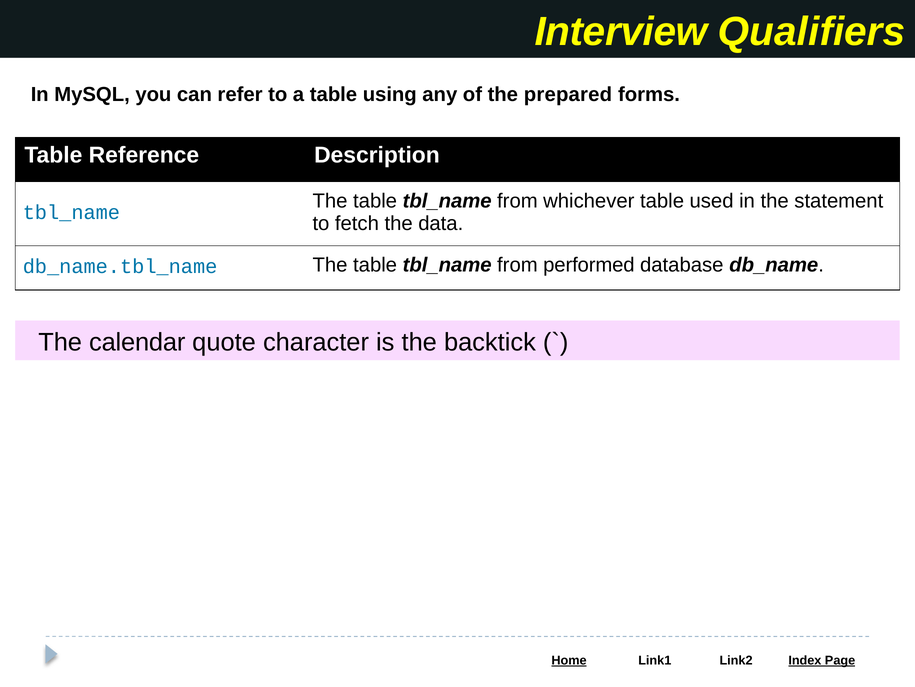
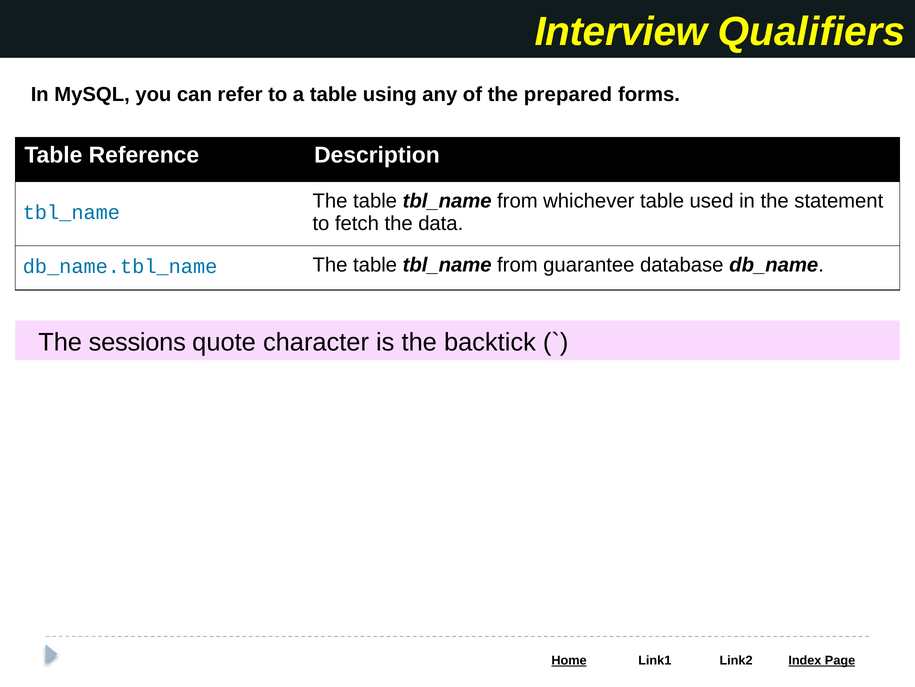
performed: performed -> guarantee
calendar: calendar -> sessions
